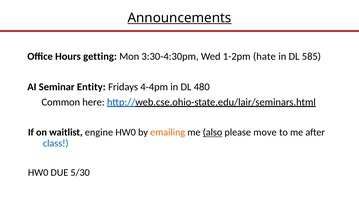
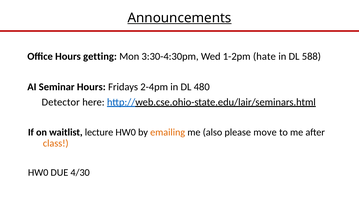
585: 585 -> 588
Seminar Entity: Entity -> Hours
4-4pm: 4-4pm -> 2-4pm
Common: Common -> Detector
engine: engine -> lecture
also underline: present -> none
class colour: blue -> orange
5/30: 5/30 -> 4/30
